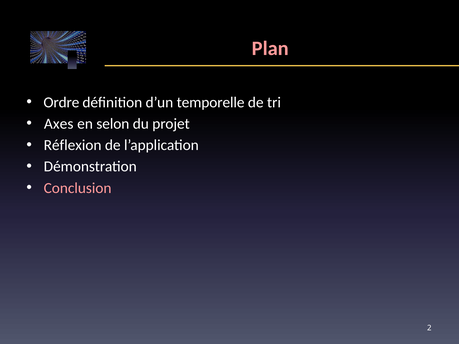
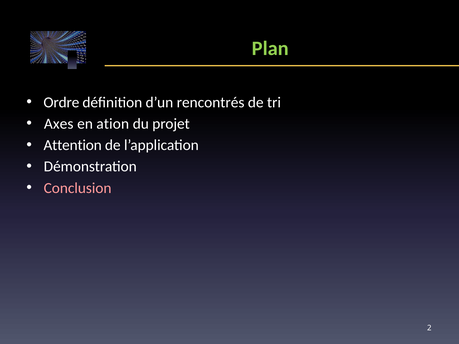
Plan colour: pink -> light green
temporelle: temporelle -> rencontrés
selon: selon -> ation
Réflexion: Réflexion -> Attention
